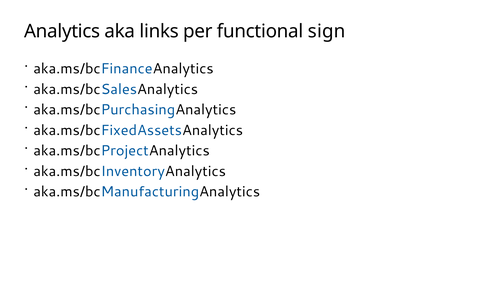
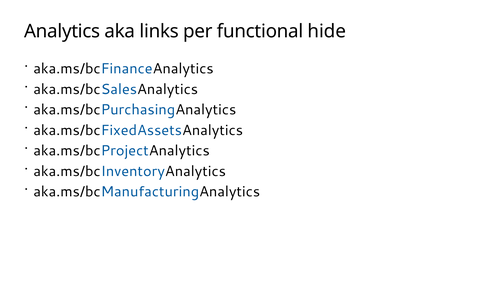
sign: sign -> hide
